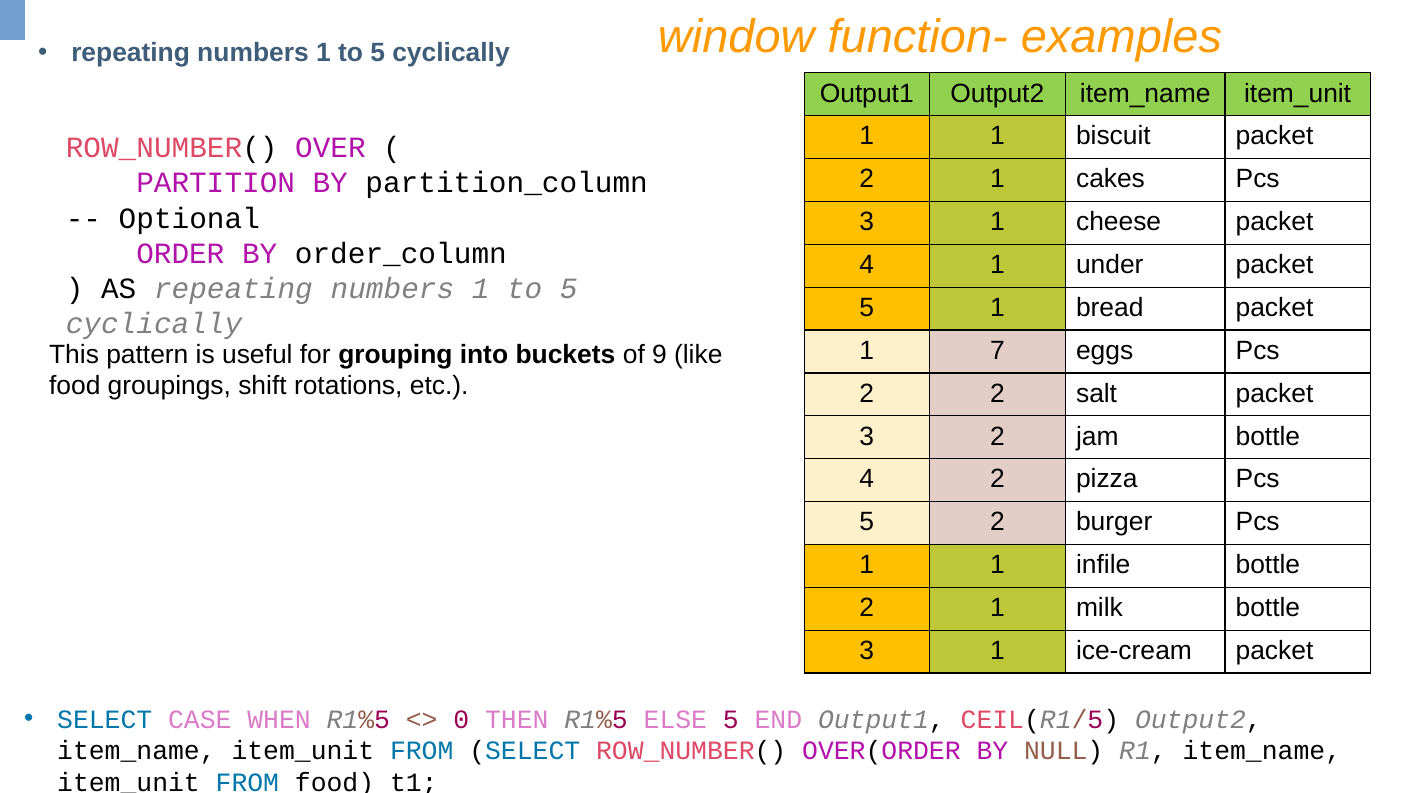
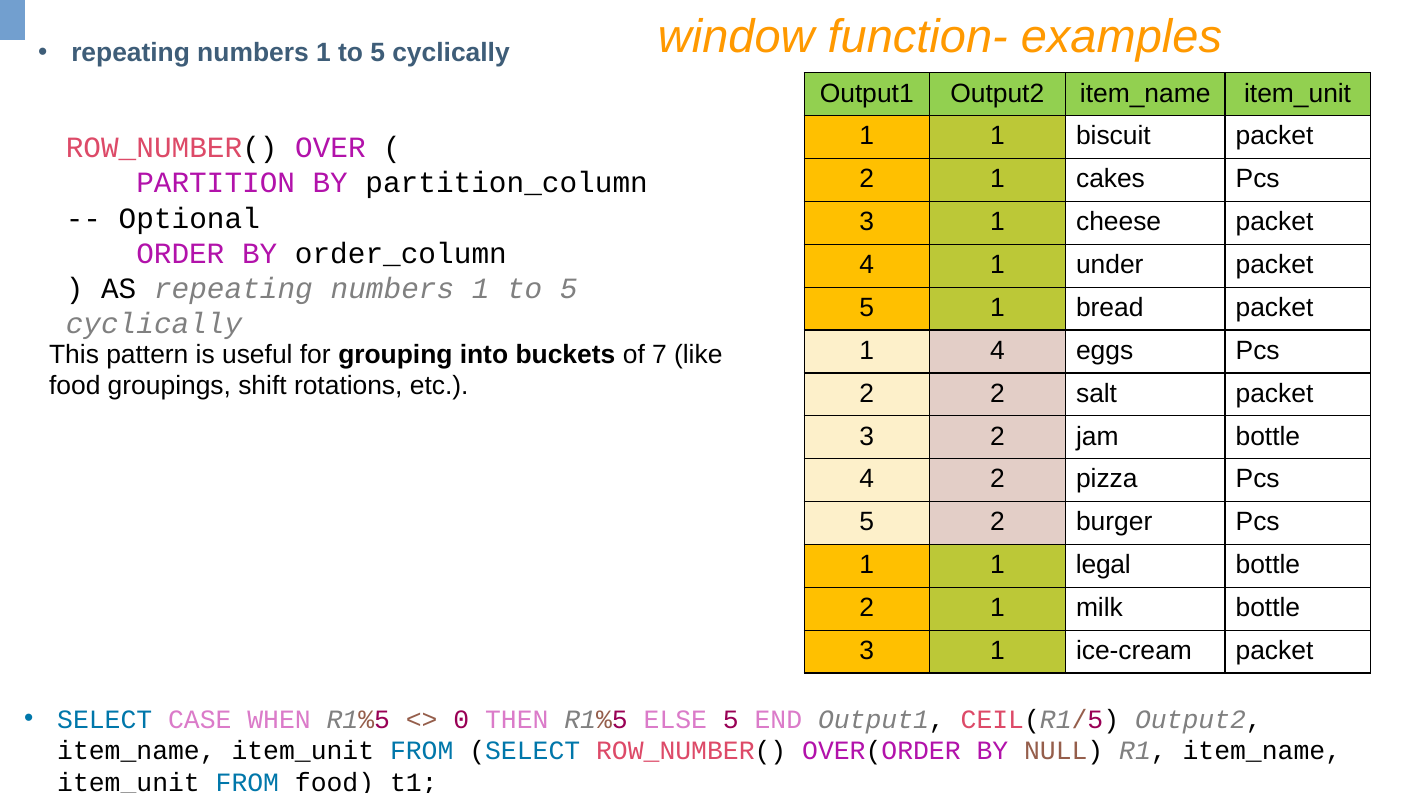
1 7: 7 -> 4
9: 9 -> 7
infile: infile -> legal
